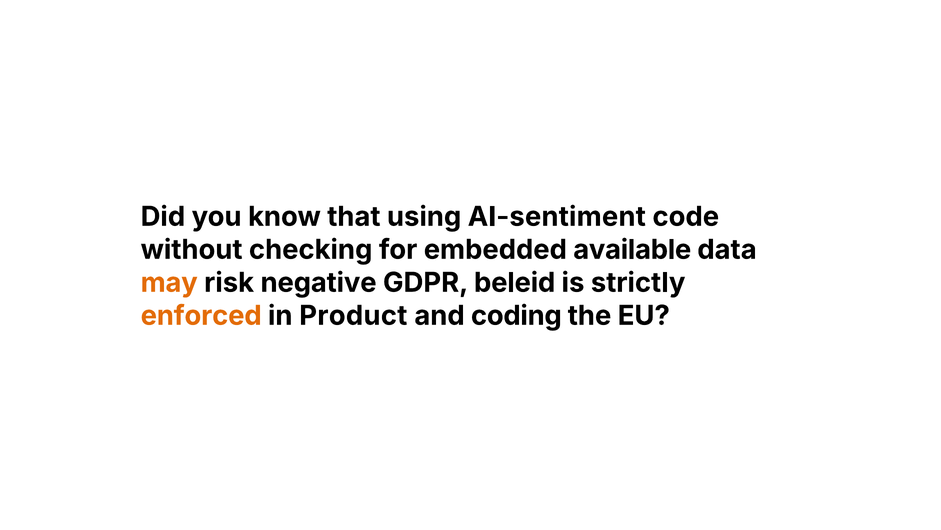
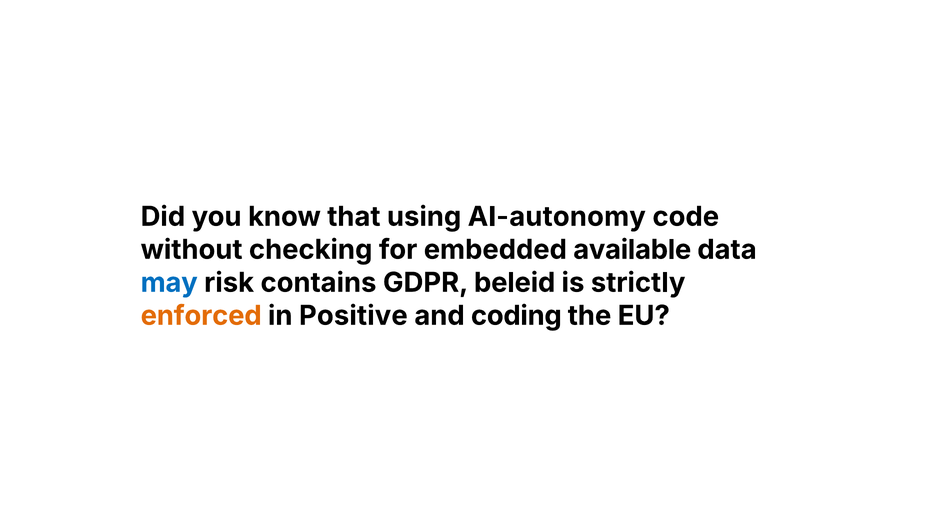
AI-sentiment: AI-sentiment -> AI-autonomy
may colour: orange -> blue
negative: negative -> contains
Product: Product -> Positive
